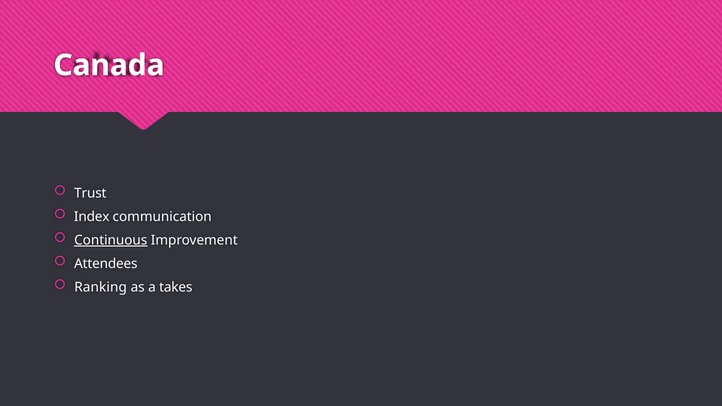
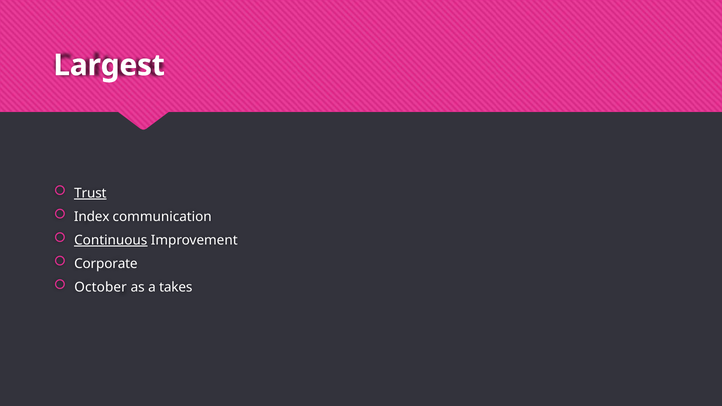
Canada: Canada -> Largest
Trust underline: none -> present
Attendees: Attendees -> Corporate
Ranking: Ranking -> October
